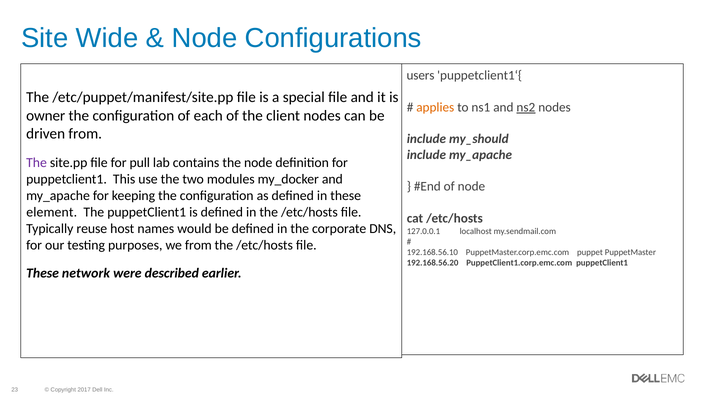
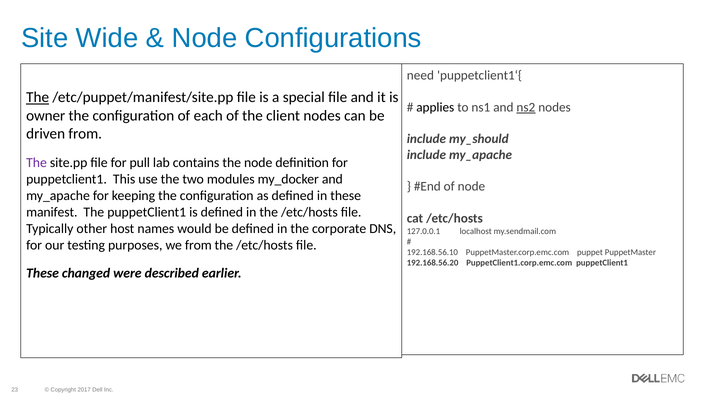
users: users -> need
The at (38, 97) underline: none -> present
applies colour: orange -> black
element: element -> manifest
reuse: reuse -> other
network: network -> changed
